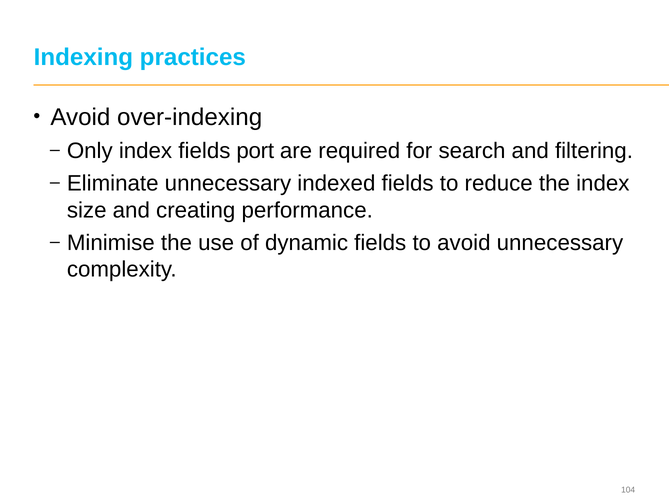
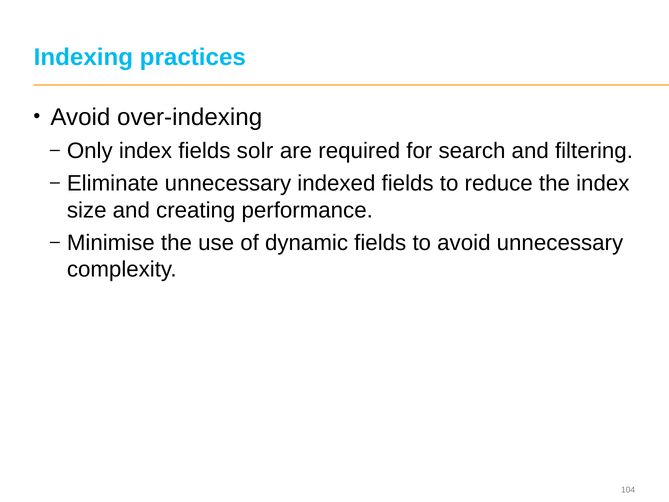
port: port -> solr
